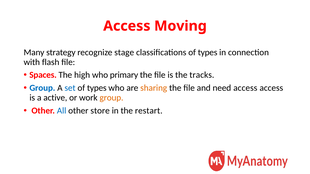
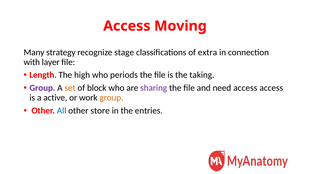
classifications of types: types -> extra
flash: flash -> layer
Spaces: Spaces -> Length
primary: primary -> periods
tracks: tracks -> taking
Group at (42, 88) colour: blue -> purple
set colour: blue -> orange
types at (97, 88): types -> block
sharing colour: orange -> purple
restart: restart -> entries
